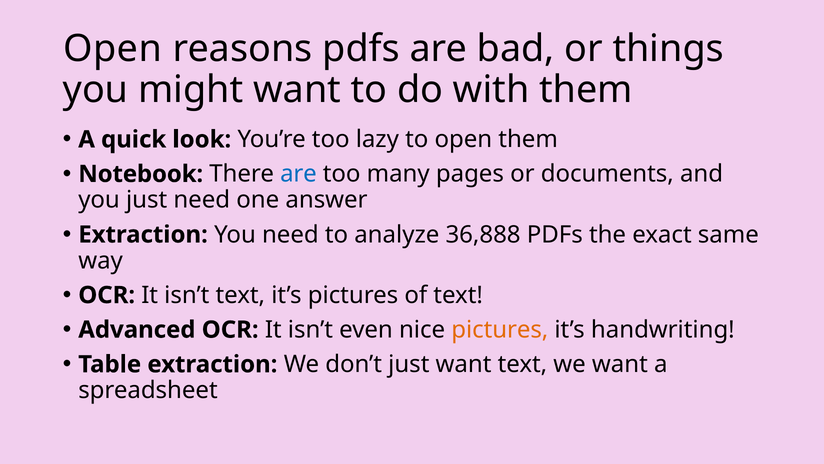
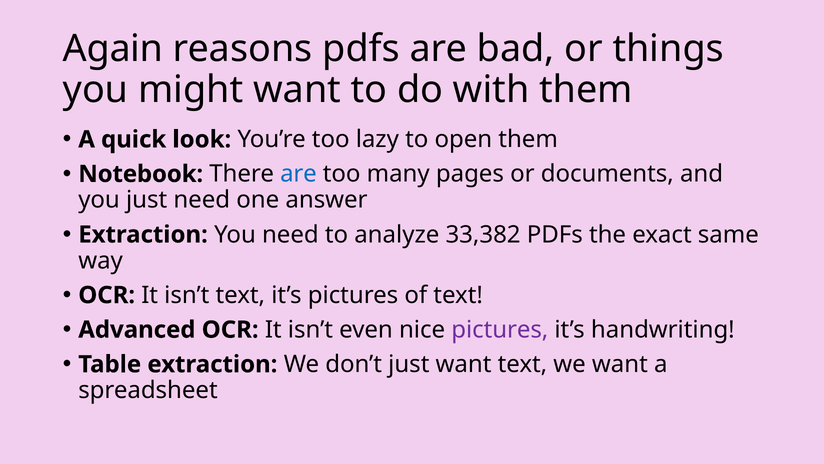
Open at (113, 49): Open -> Again
36,888: 36,888 -> 33,382
pictures at (500, 329) colour: orange -> purple
